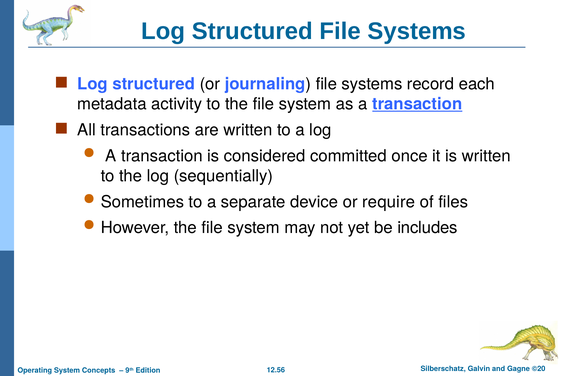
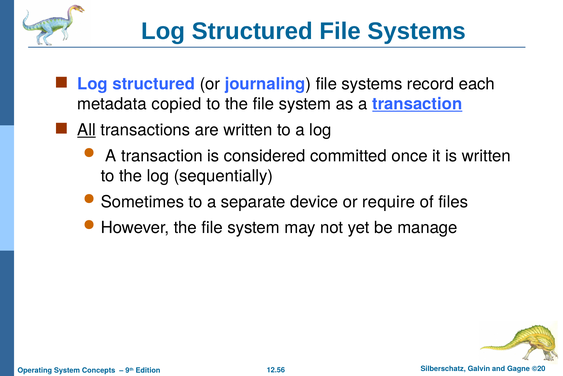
activity: activity -> copied
All underline: none -> present
includes: includes -> manage
